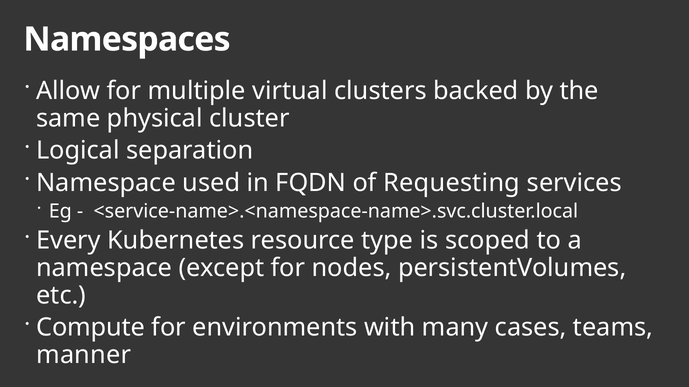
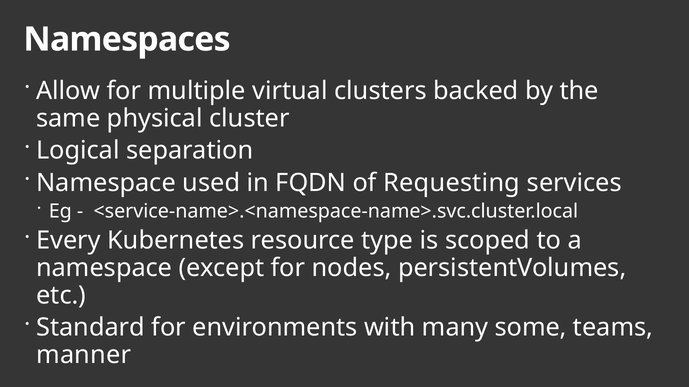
Compute: Compute -> Standard
cases: cases -> some
